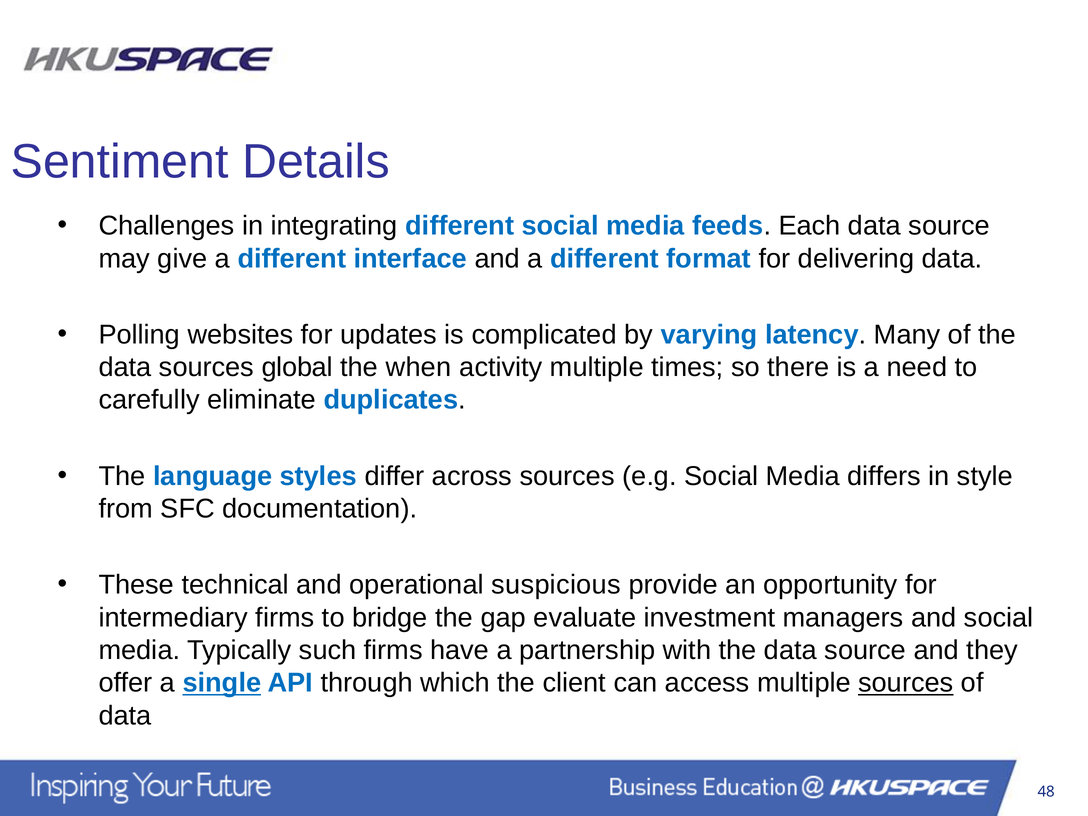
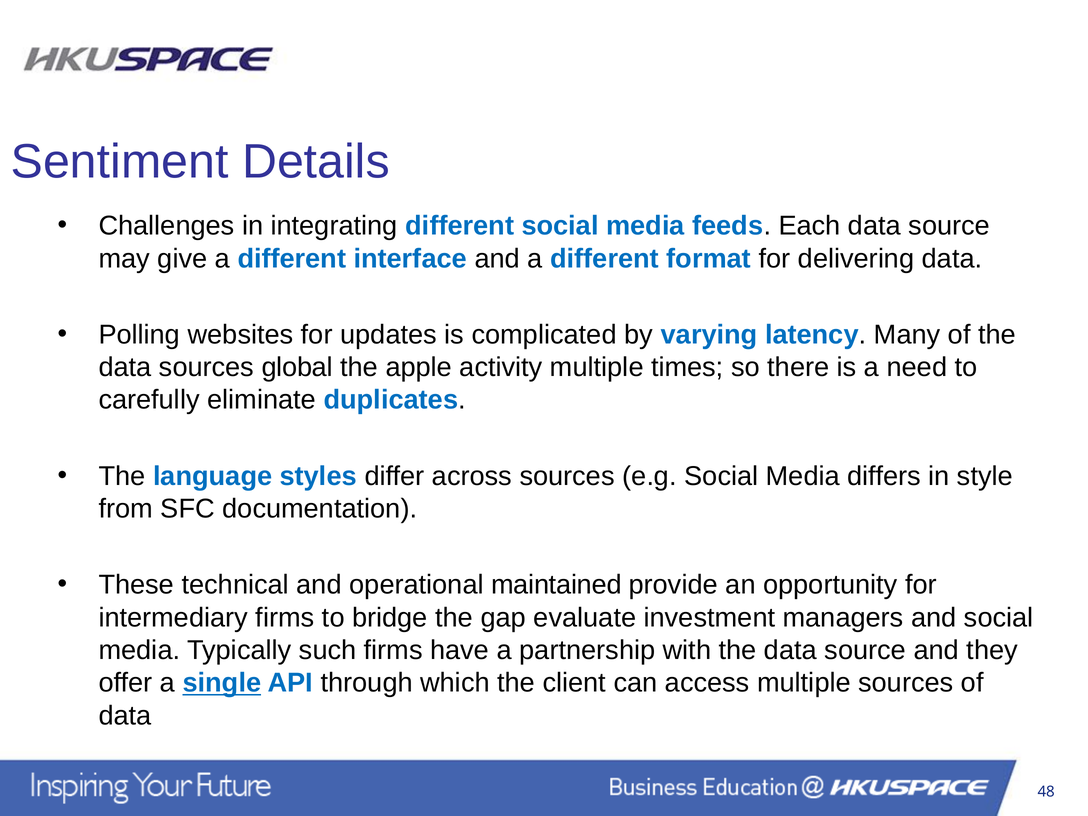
when: when -> apple
suspicious: suspicious -> maintained
sources at (906, 683) underline: present -> none
